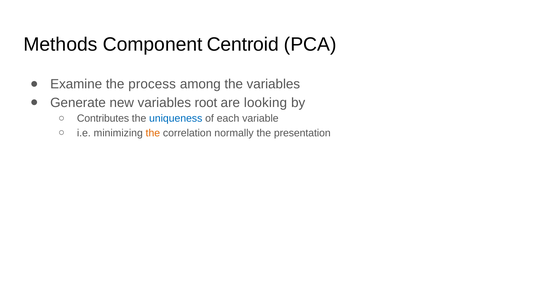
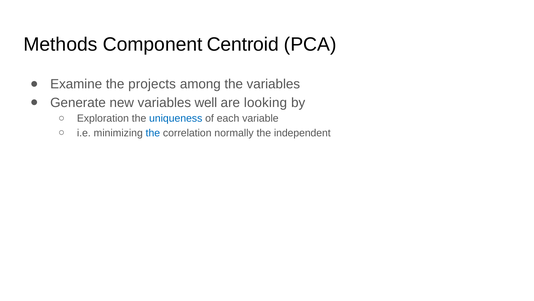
process: process -> projects
root: root -> well
Contributes: Contributes -> Exploration
the at (153, 133) colour: orange -> blue
presentation: presentation -> independent
